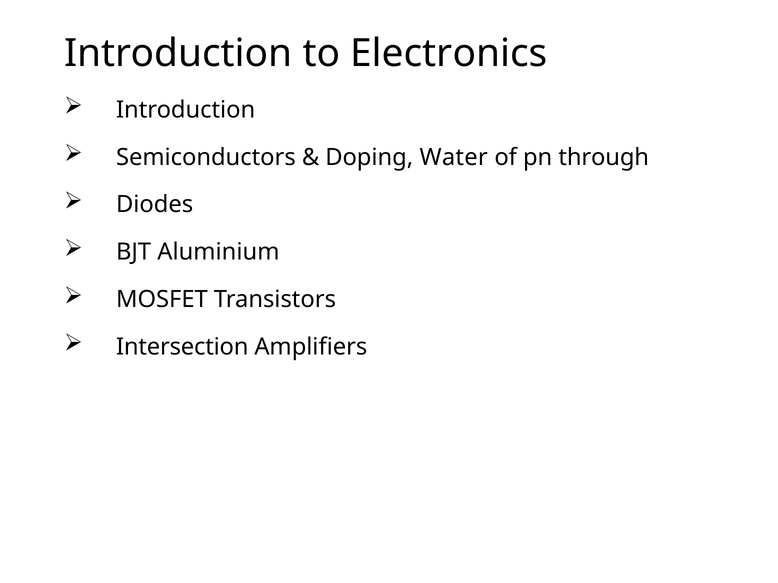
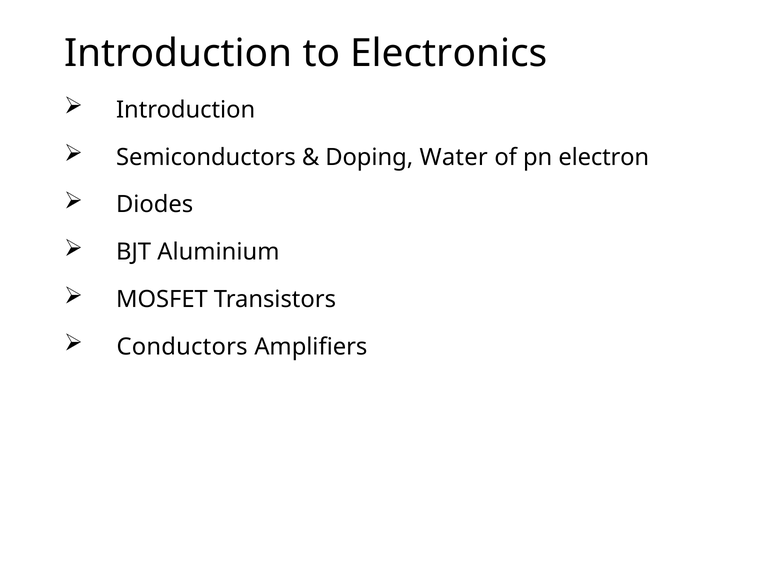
through: through -> electron
Intersection: Intersection -> Conductors
